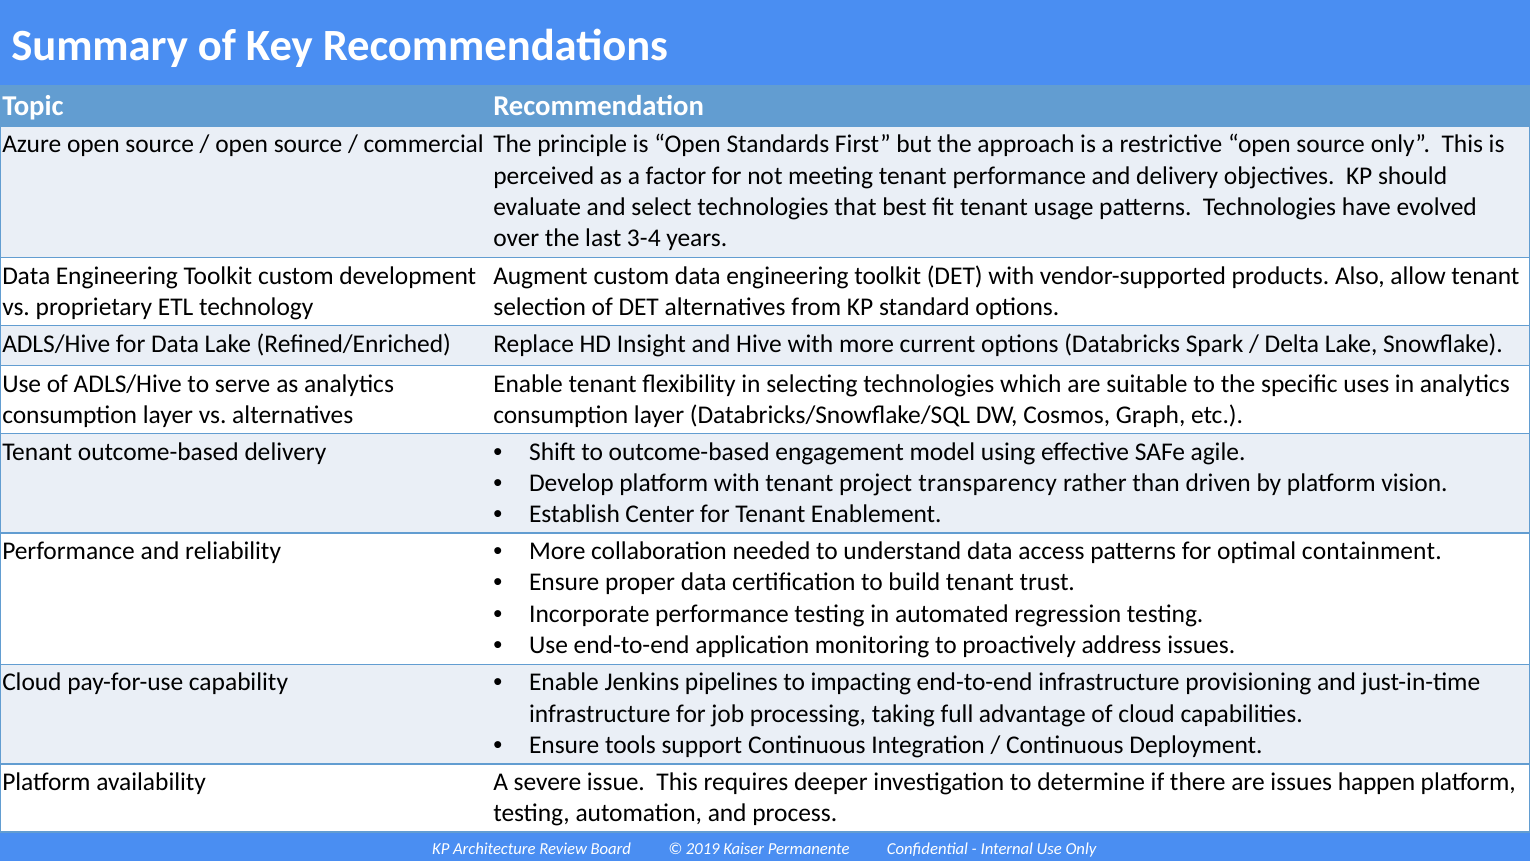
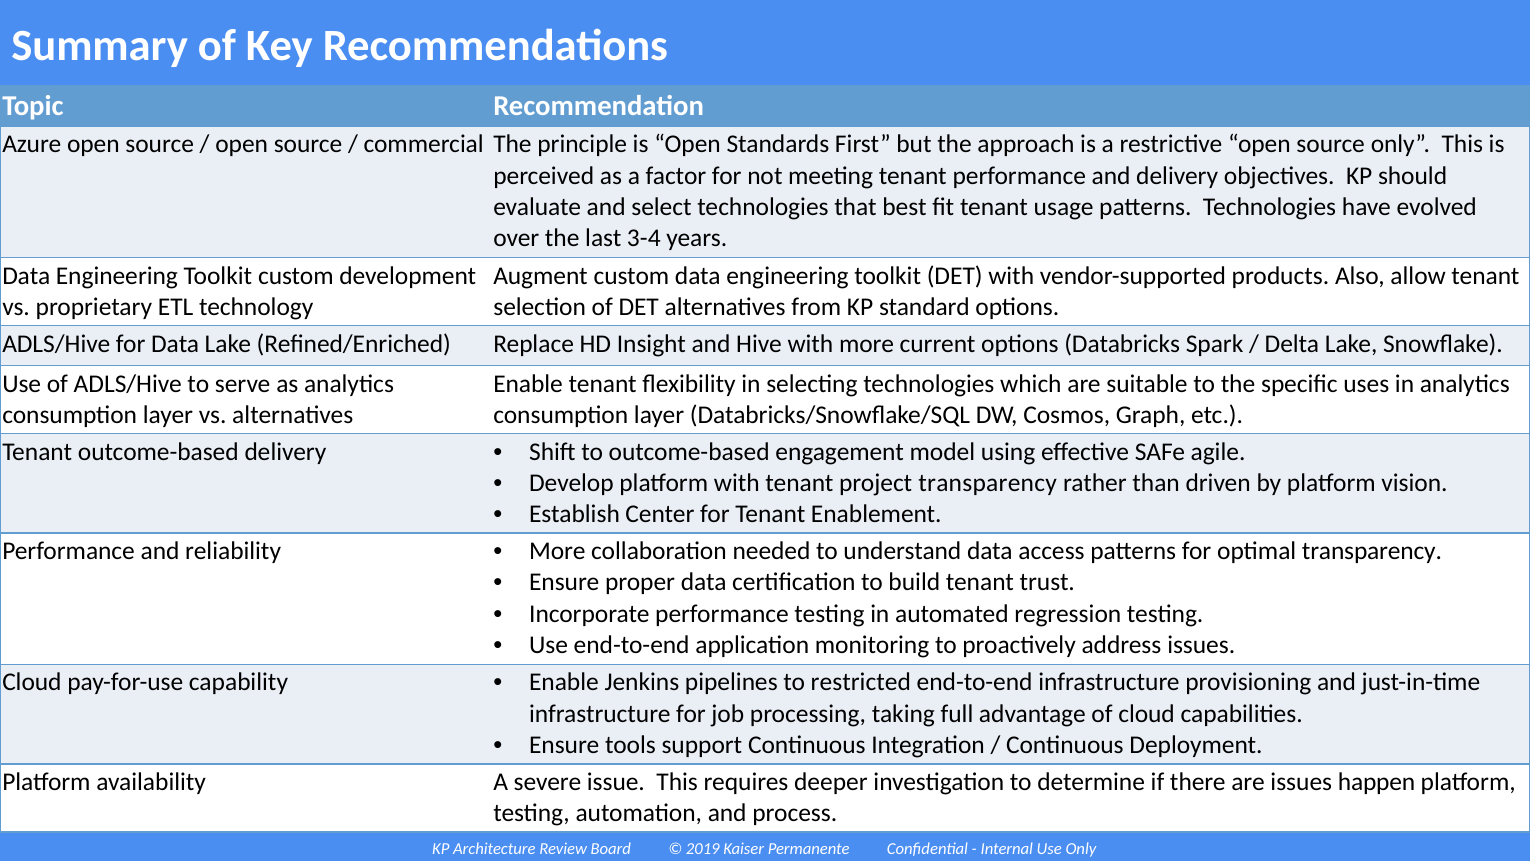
optimal containment: containment -> transparency
impacting: impacting -> restricted
